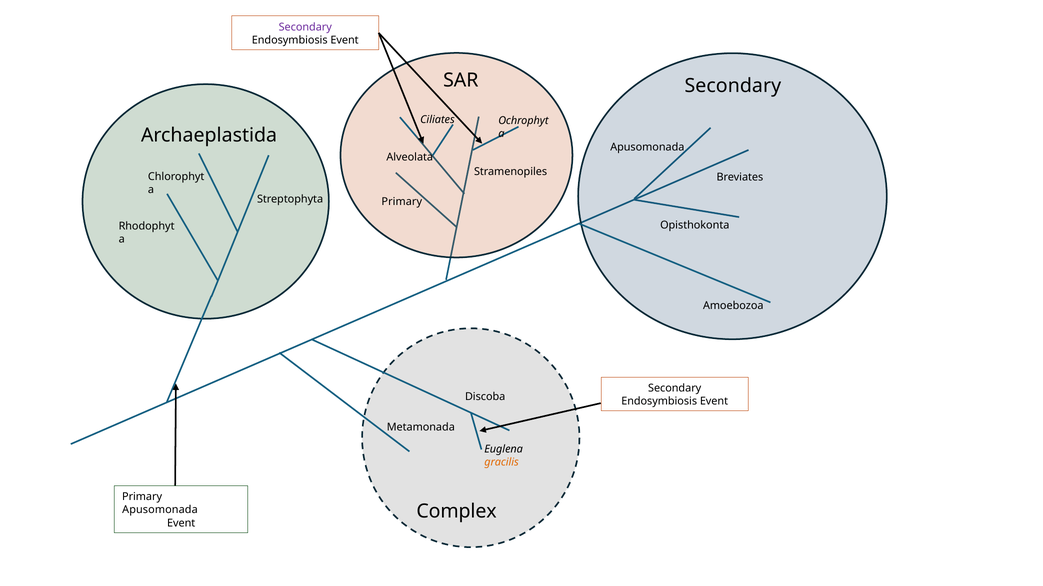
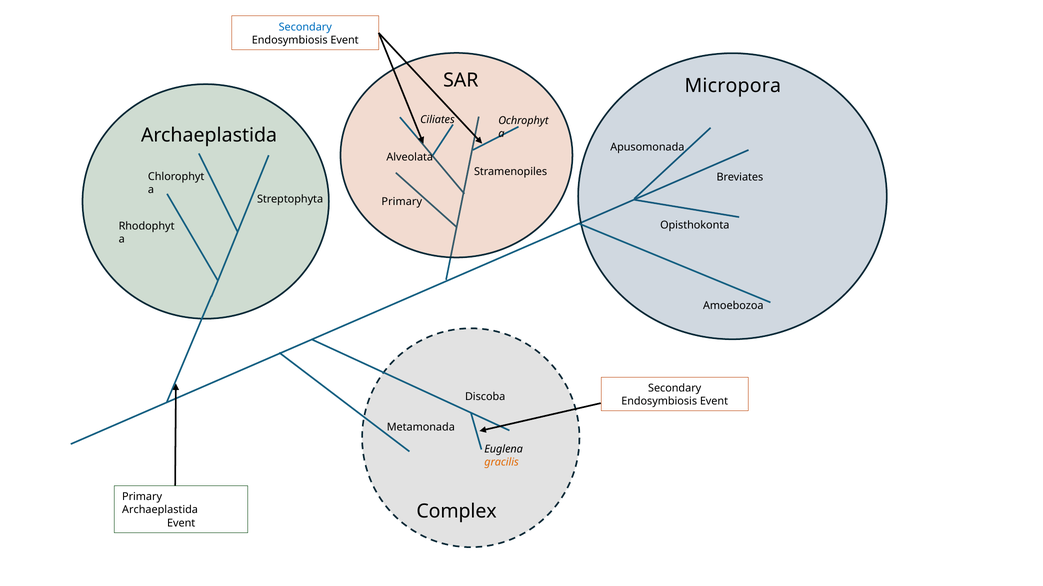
Secondary at (305, 27) colour: purple -> blue
Secondary at (733, 86): Secondary -> Micropora
Apusomonada at (160, 511): Apusomonada -> Archaeplastida
